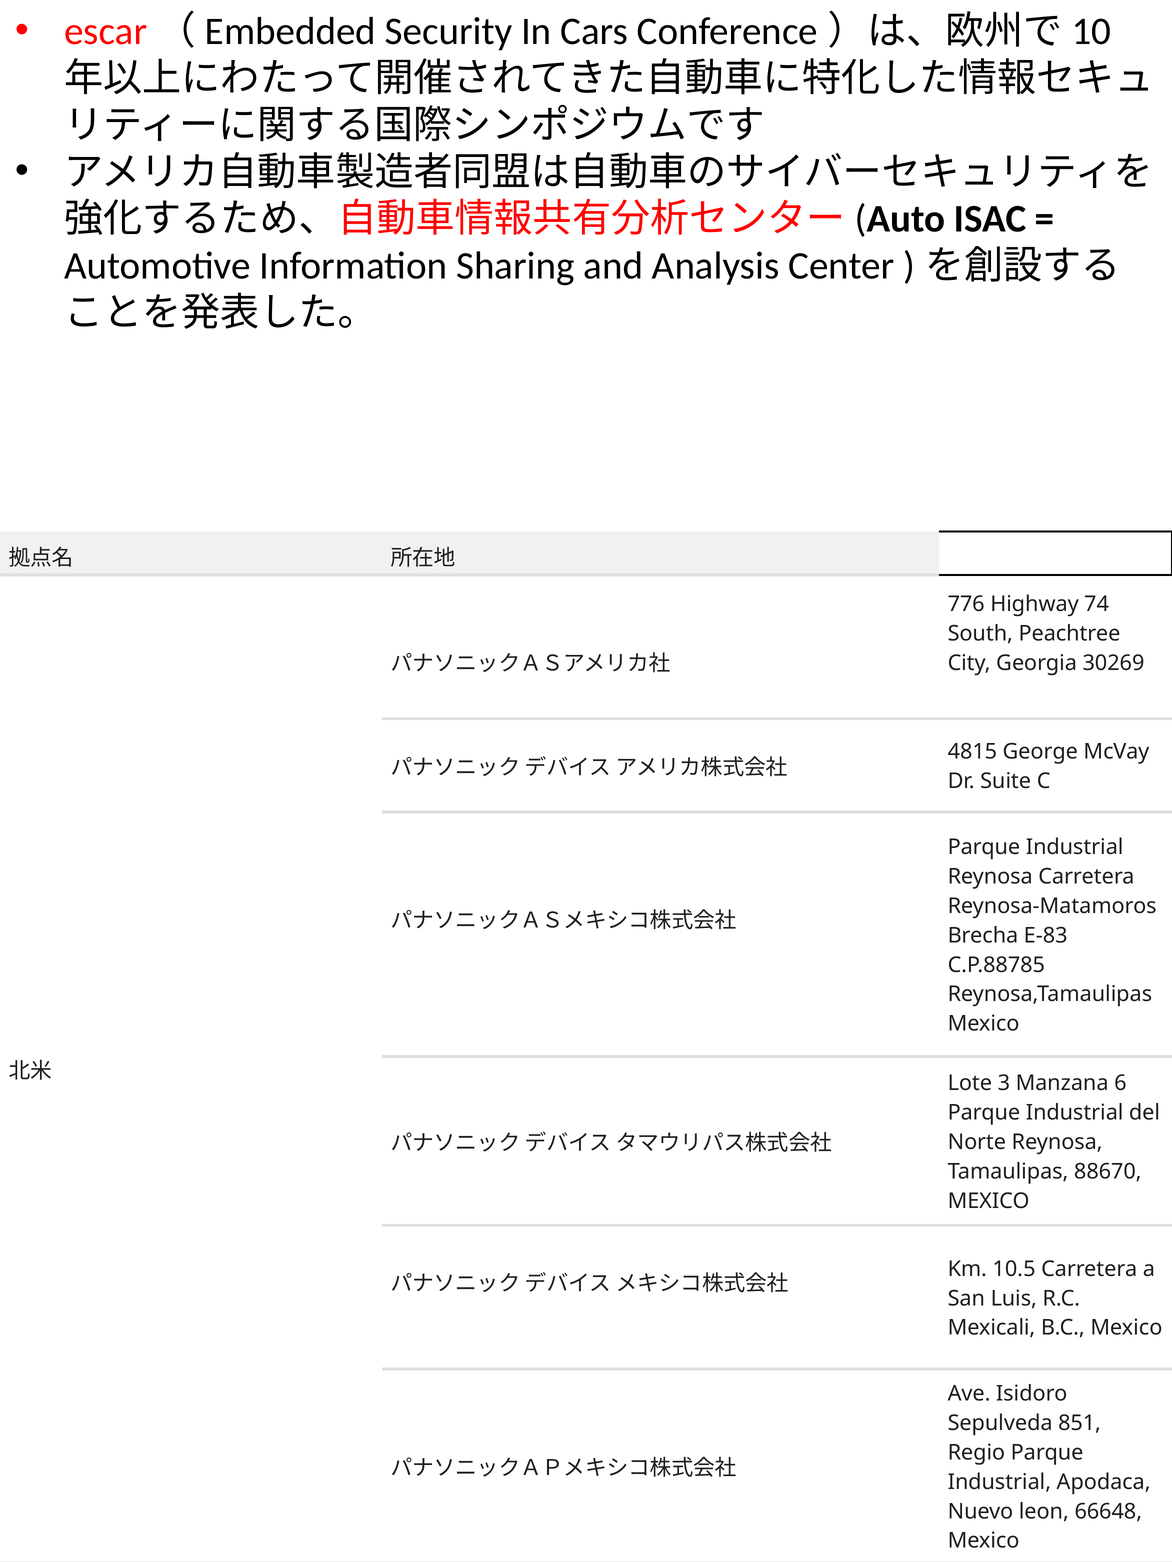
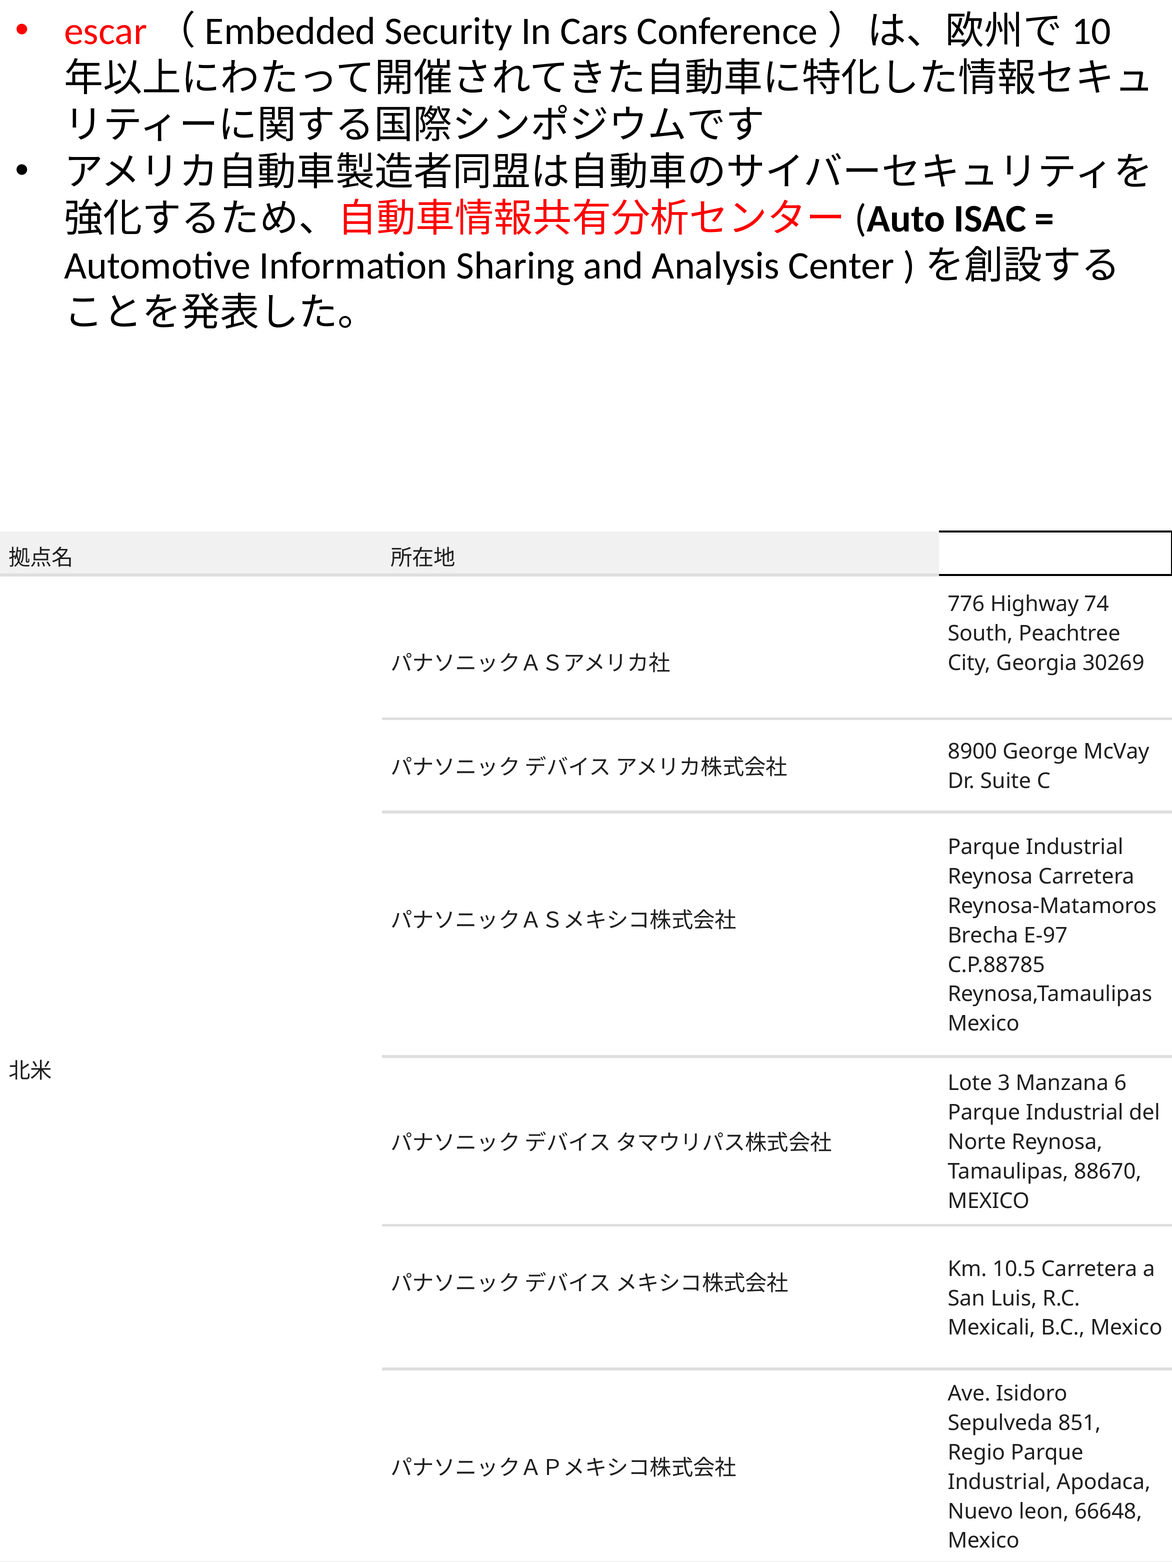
4815: 4815 -> 8900
E-83: E-83 -> E-97
